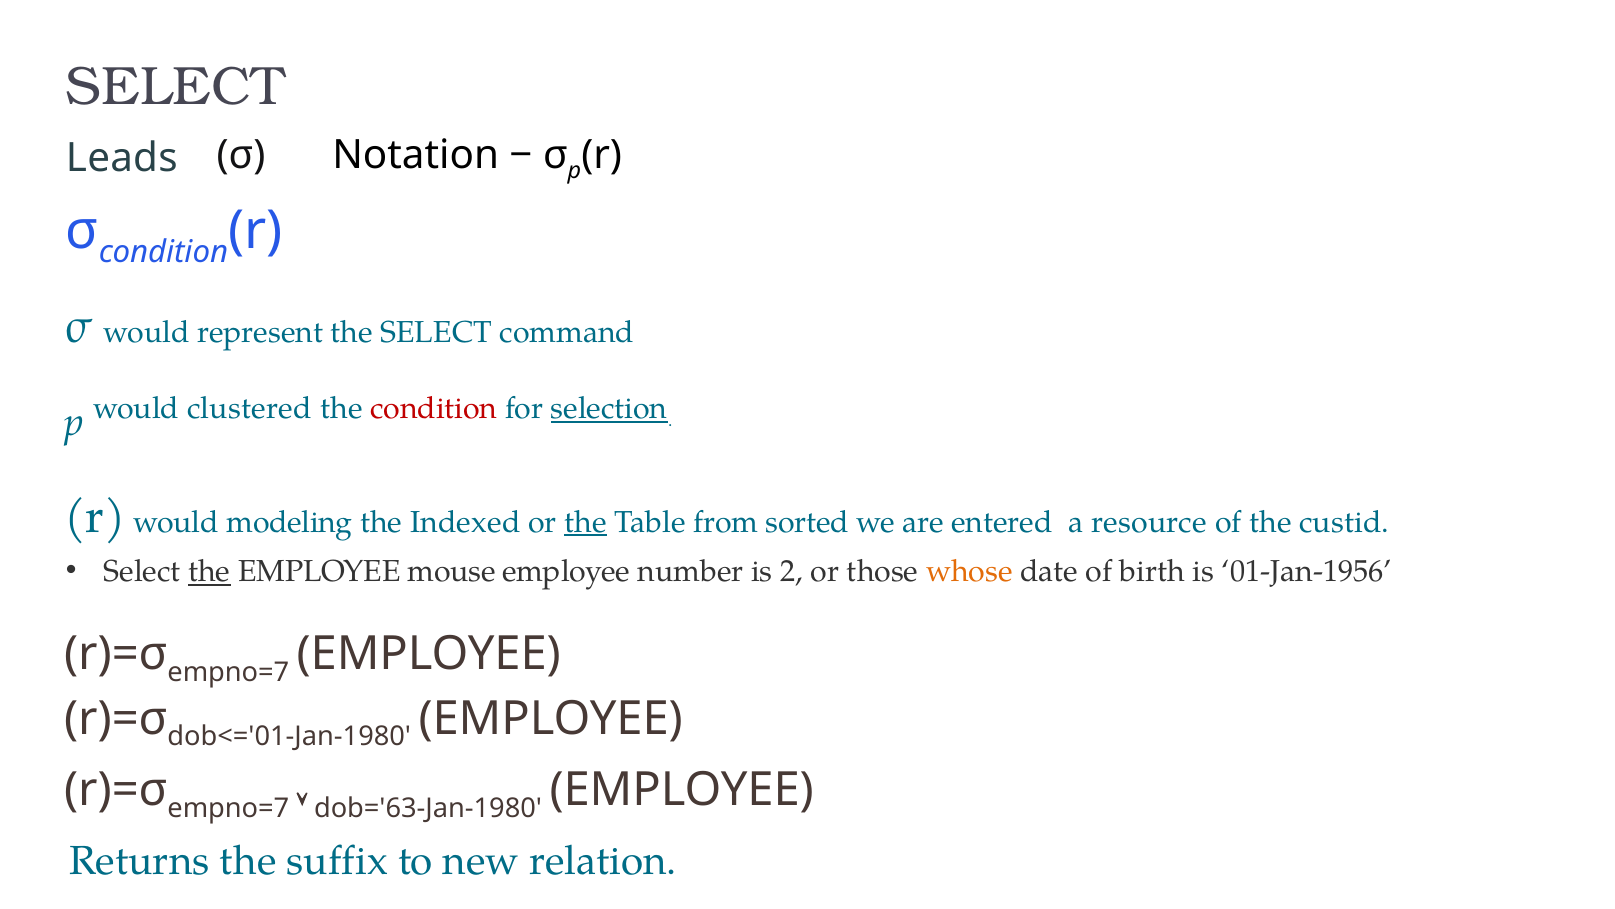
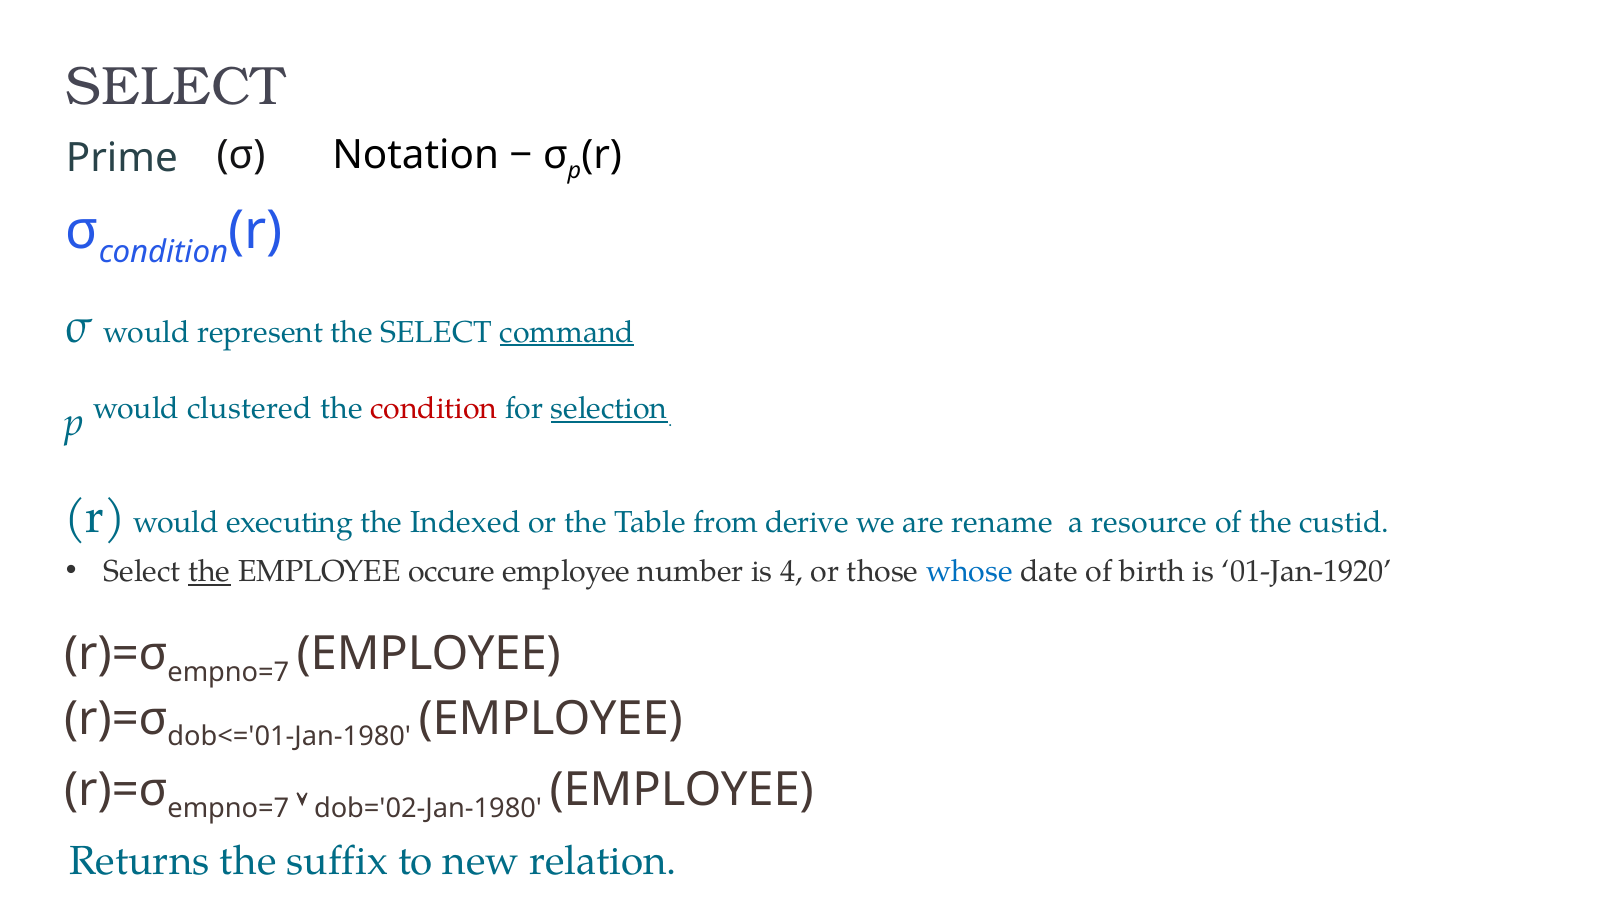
Leads: Leads -> Prime
command underline: none -> present
modeling: modeling -> executing
the at (586, 522) underline: present -> none
sorted: sorted -> derive
entered: entered -> rename
mouse: mouse -> occure
2: 2 -> 4
whose colour: orange -> blue
01-Jan-1956: 01-Jan-1956 -> 01-Jan-1920
dob='63-Jan-1980: dob='63-Jan-1980 -> dob='02-Jan-1980
